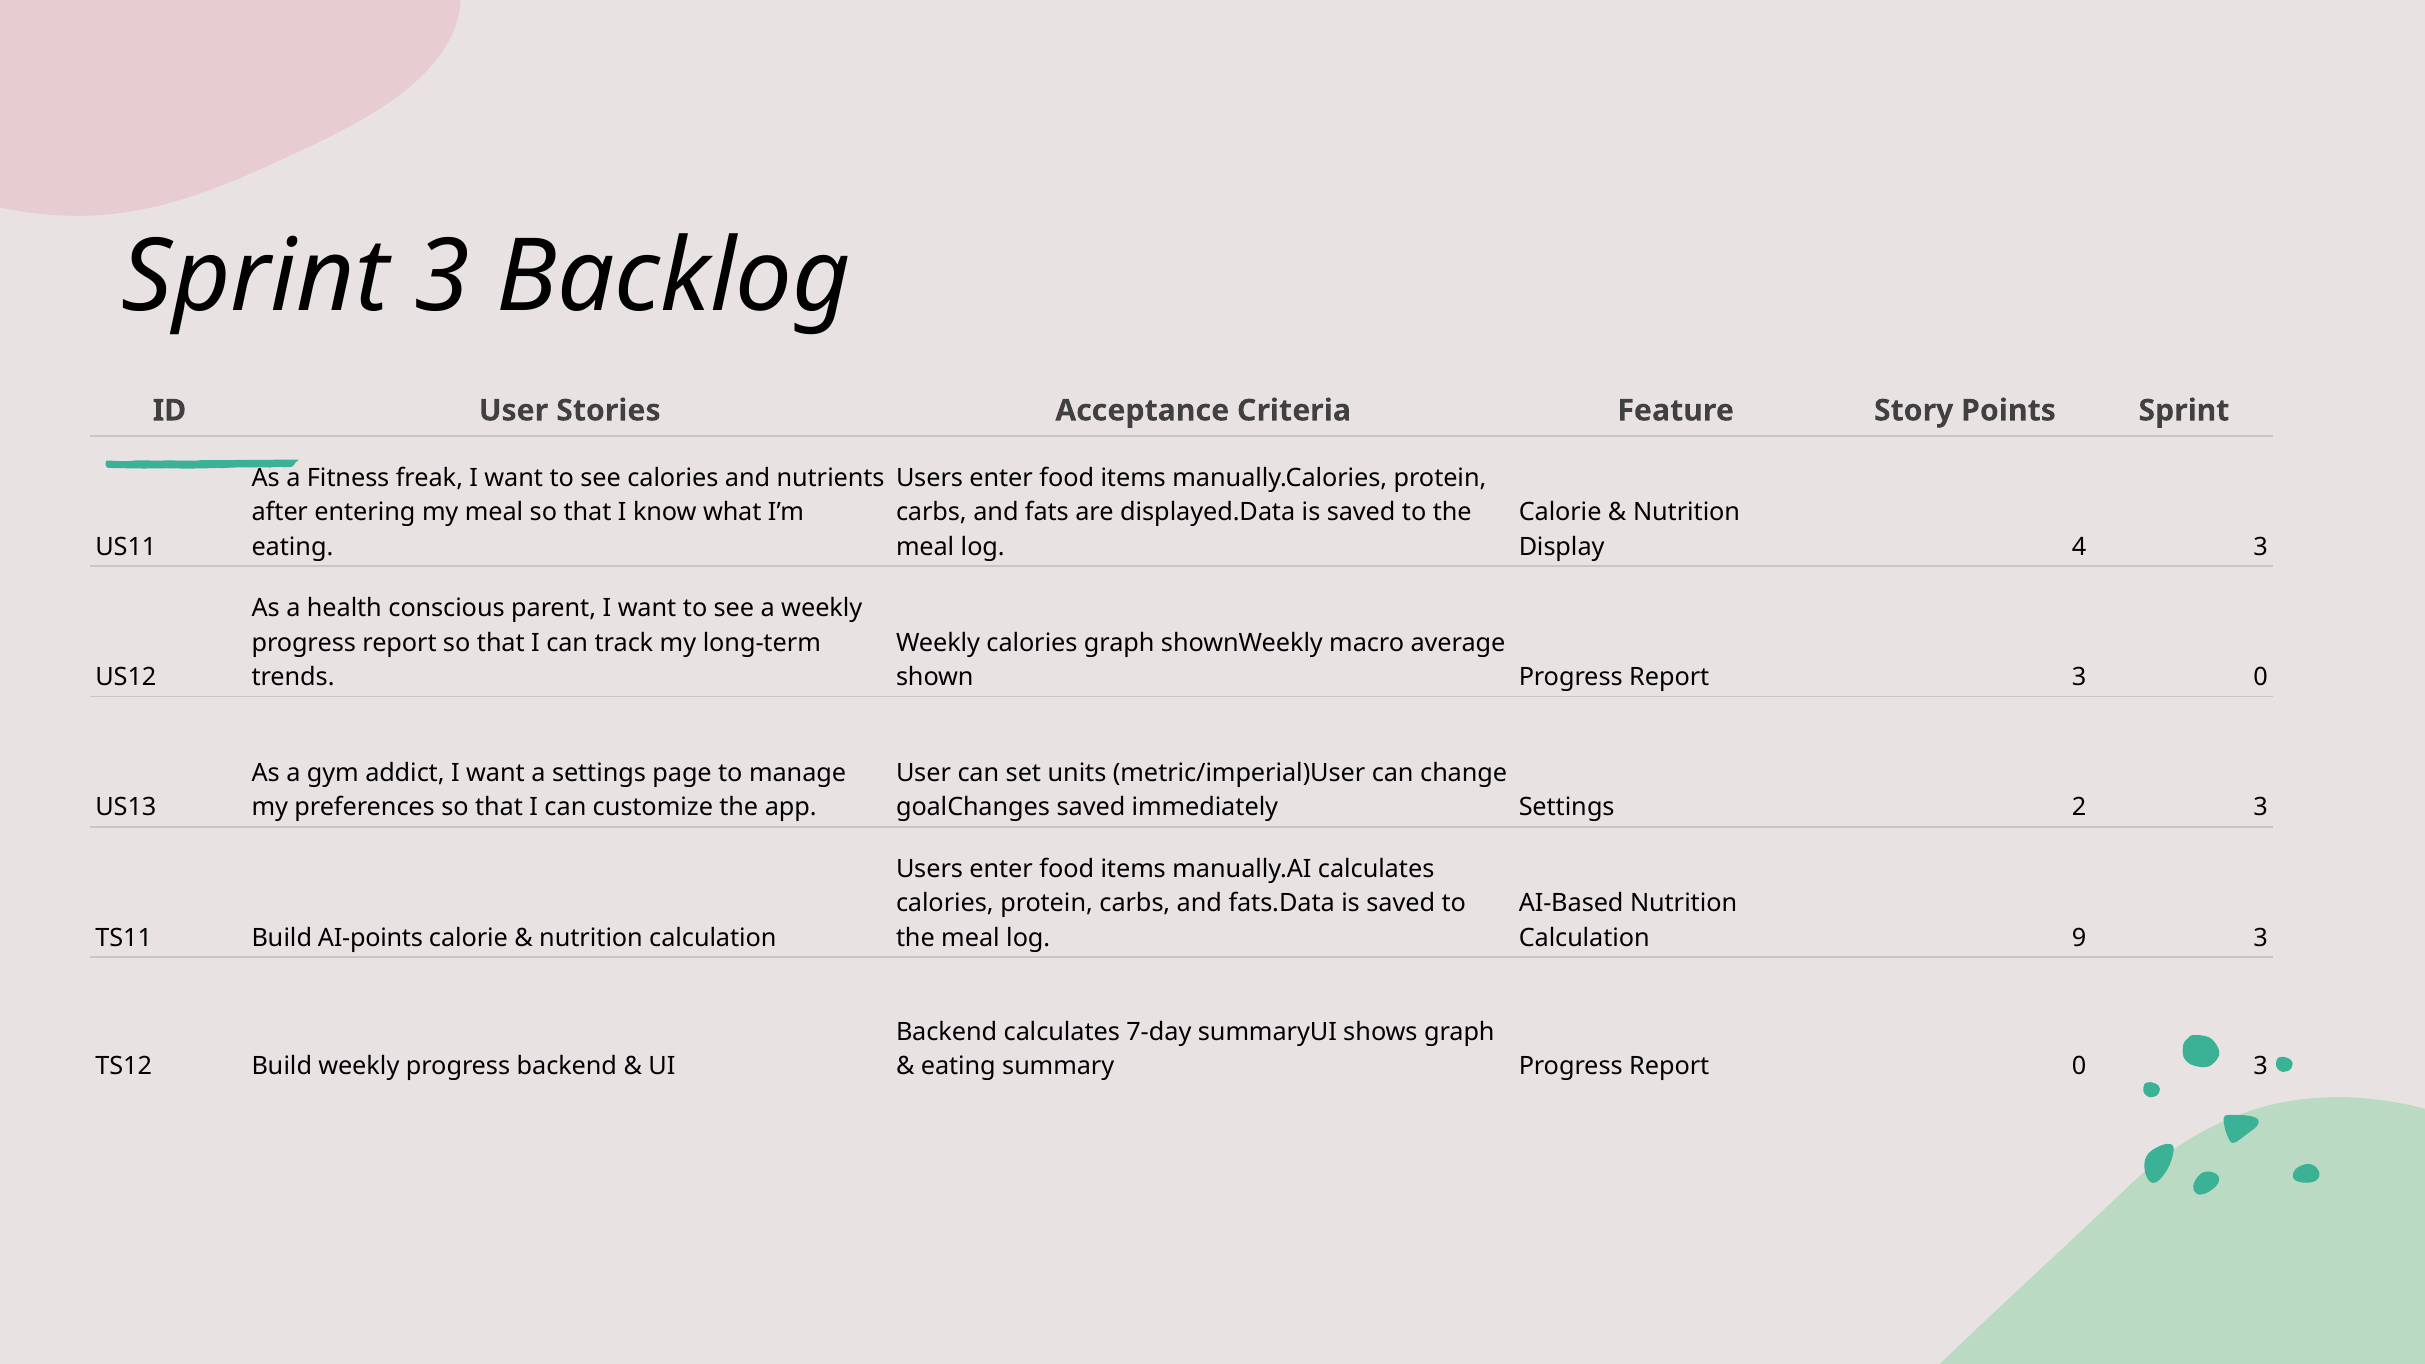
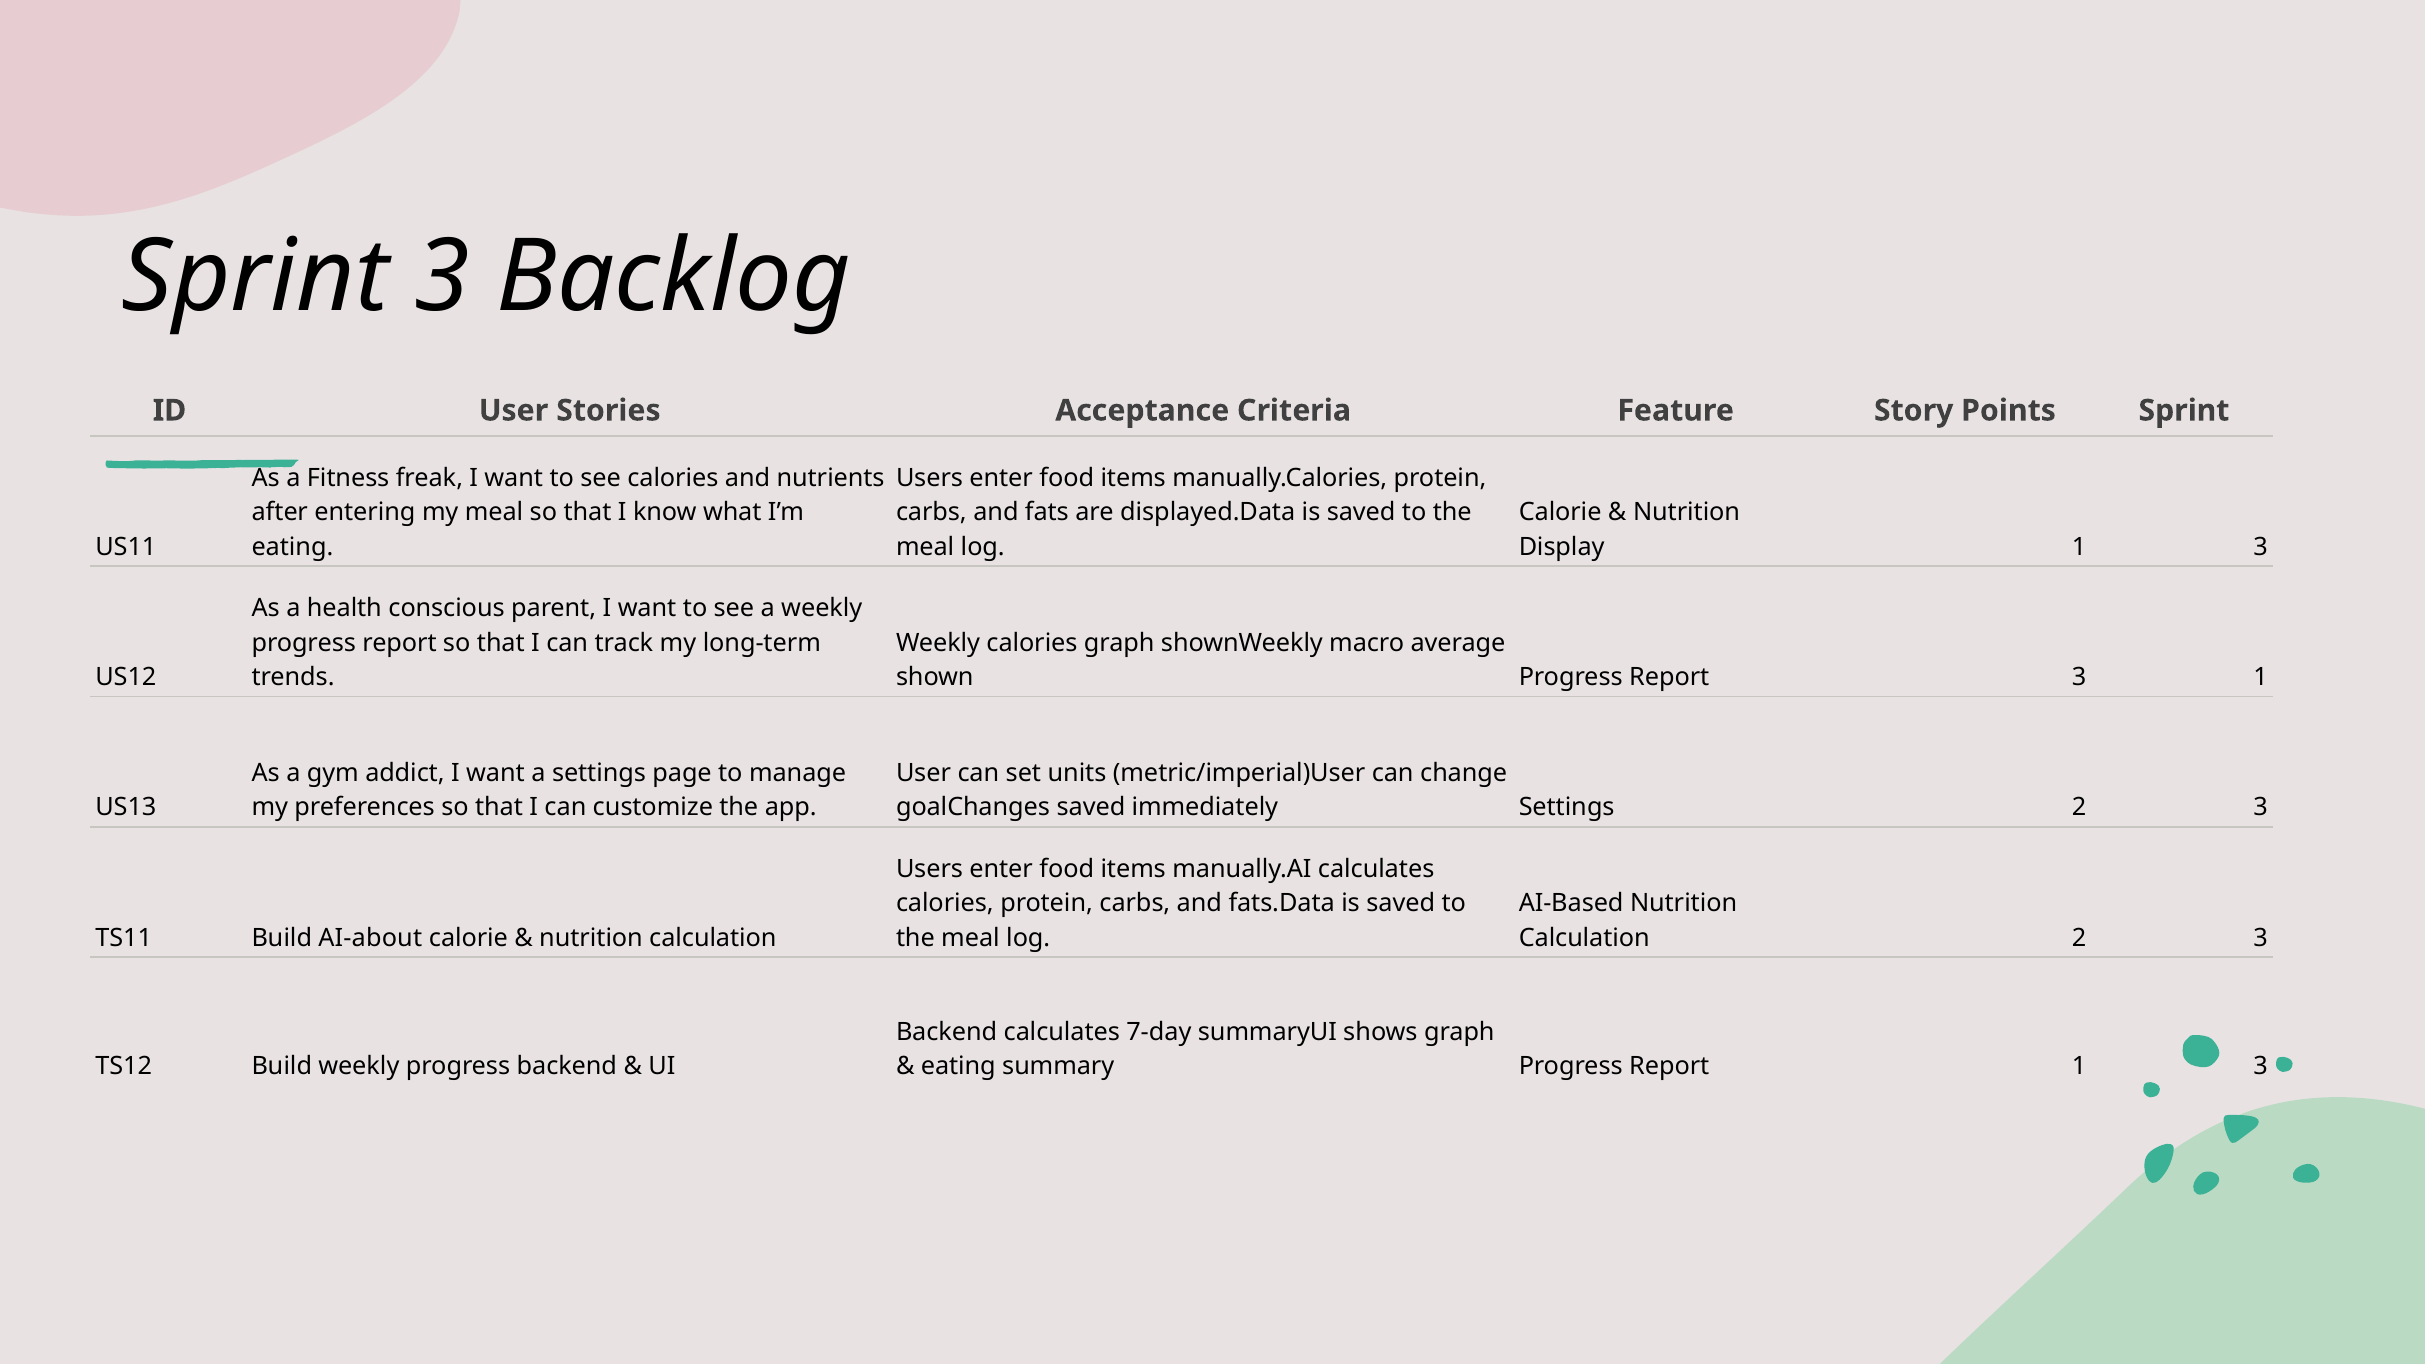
Display 4: 4 -> 1
3 0: 0 -> 1
AI-points: AI-points -> AI-about
Calculation 9: 9 -> 2
Report 0: 0 -> 1
